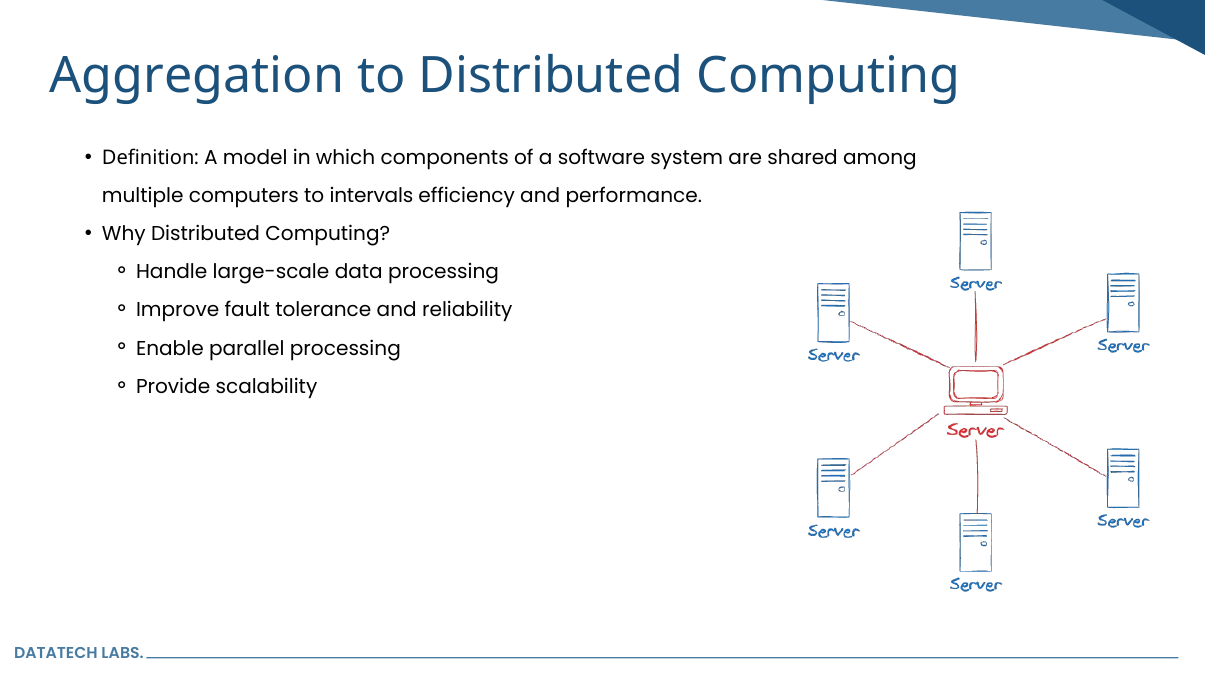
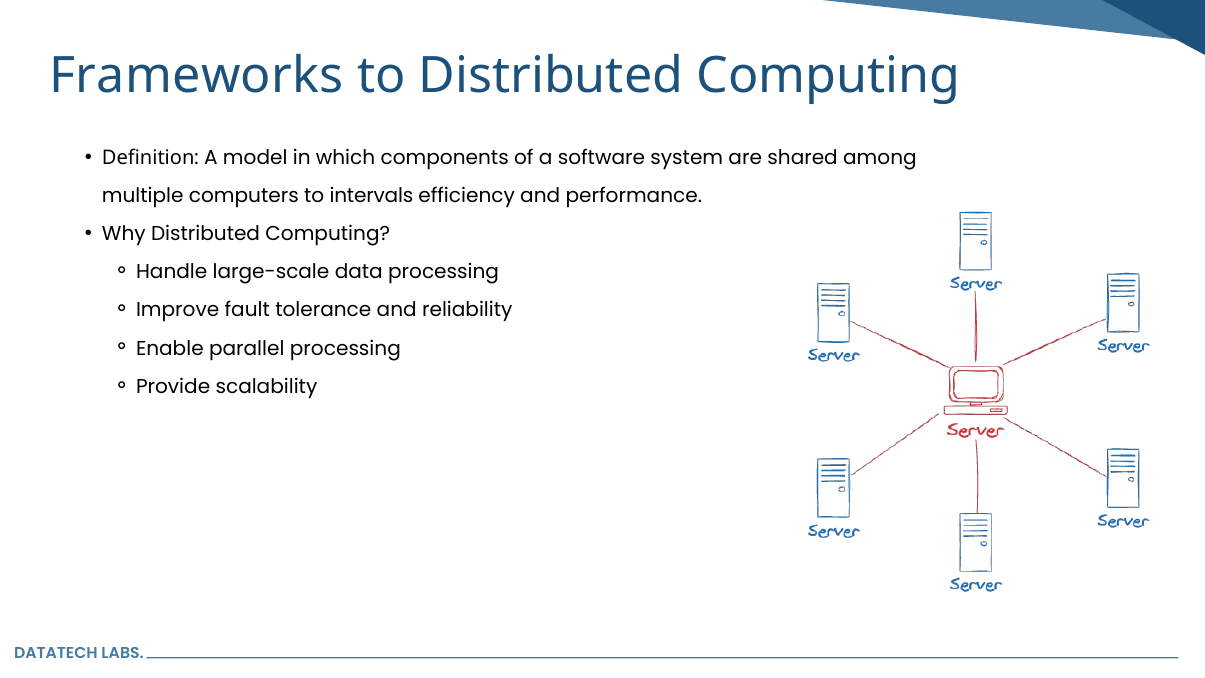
Aggregation: Aggregation -> Frameworks
